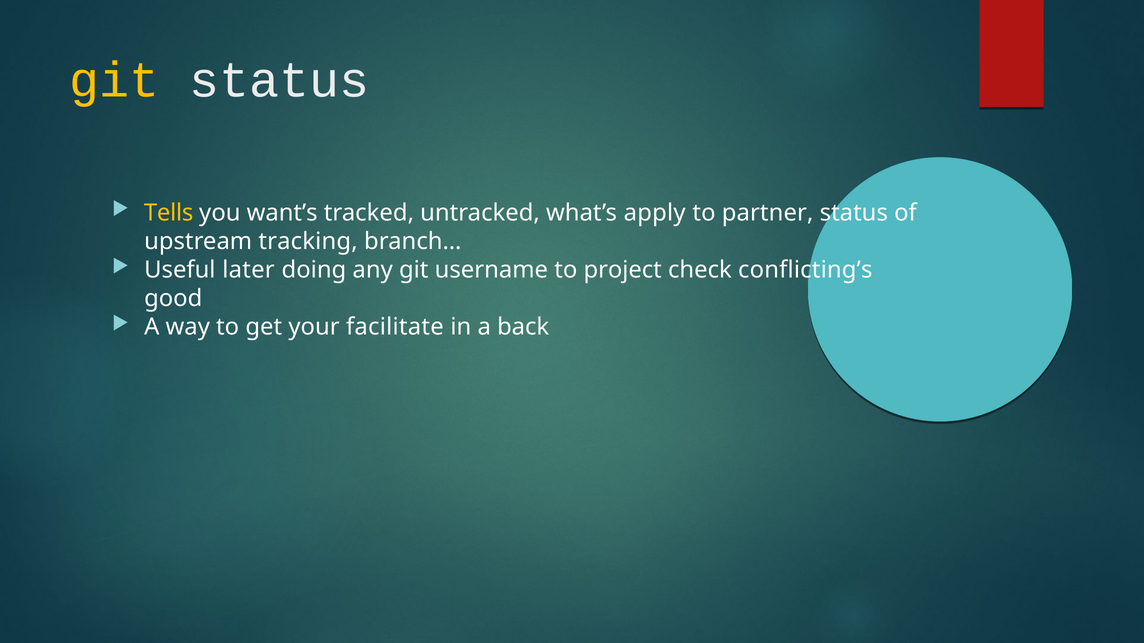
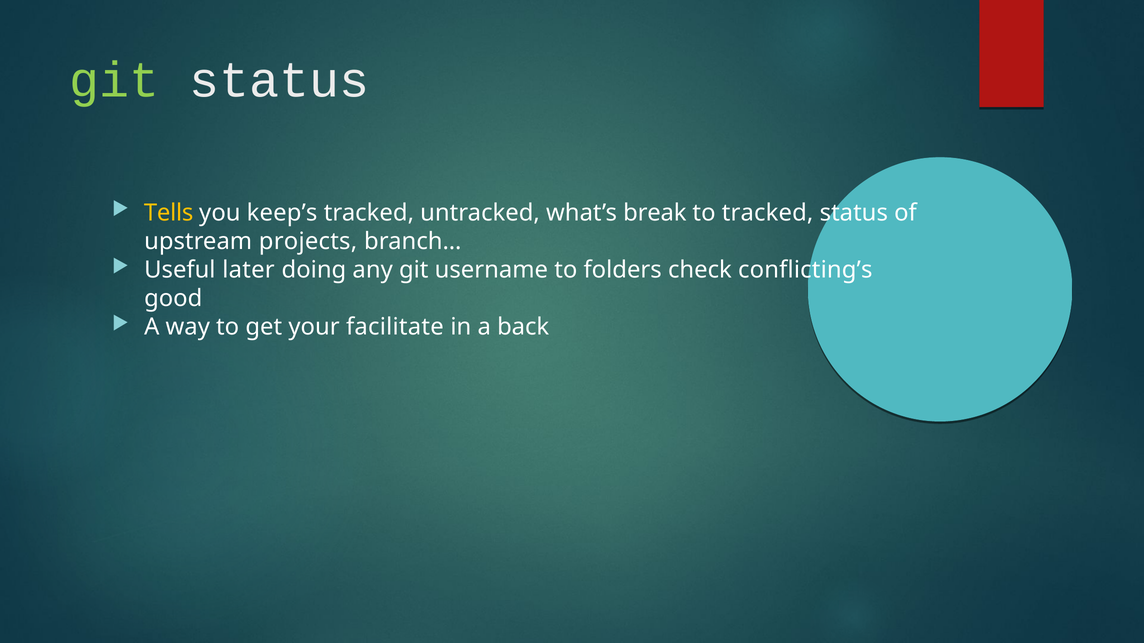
git at (114, 80) colour: yellow -> light green
want’s: want’s -> keep’s
apply: apply -> break
to partner: partner -> tracked
tracking: tracking -> projects
project: project -> folders
